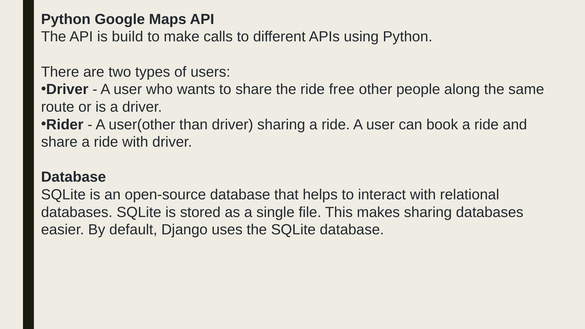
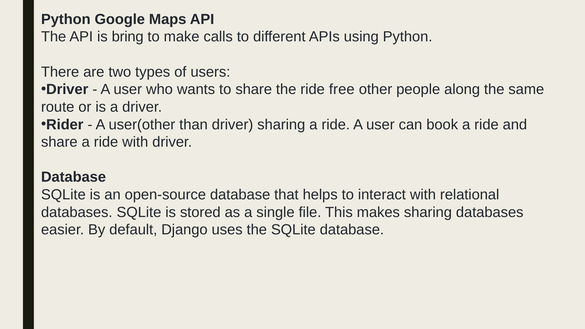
build: build -> bring
